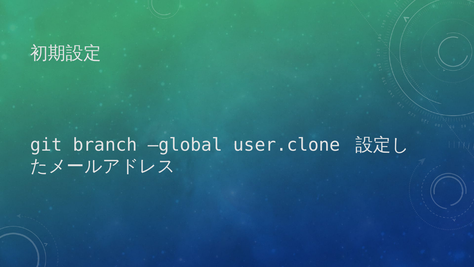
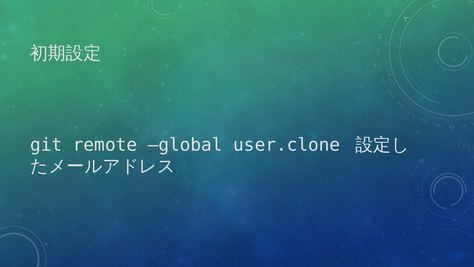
branch: branch -> remote
